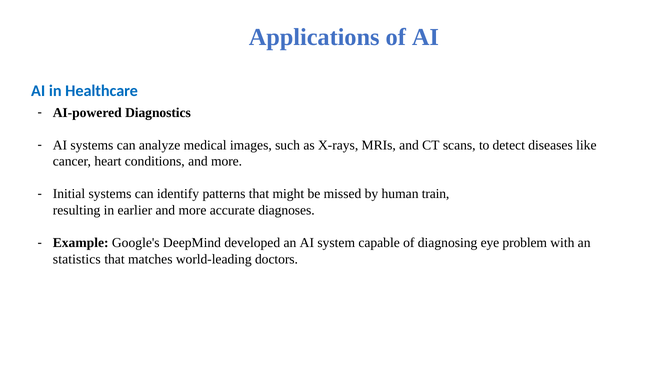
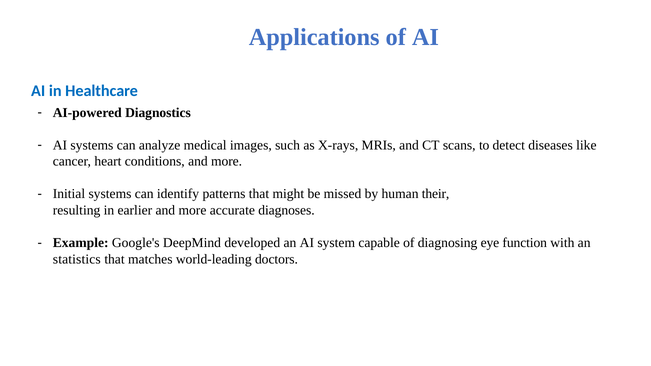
train: train -> their
problem: problem -> function
